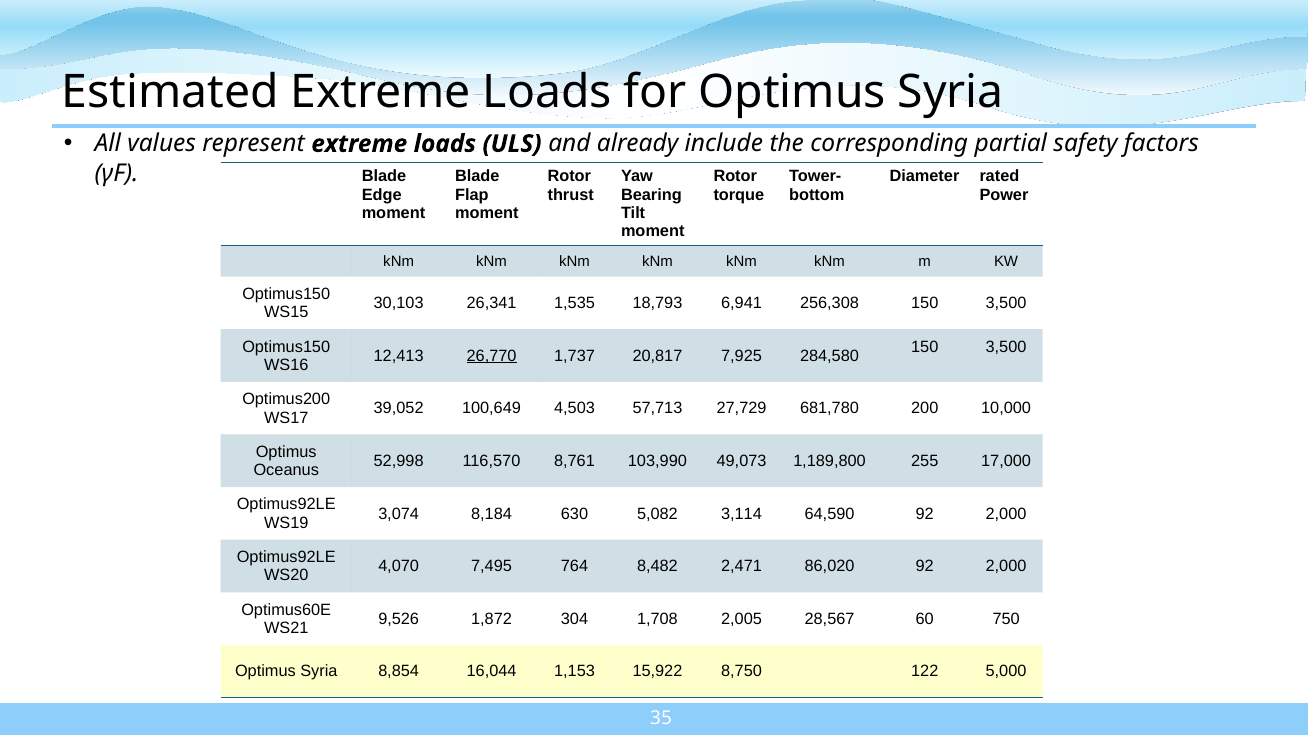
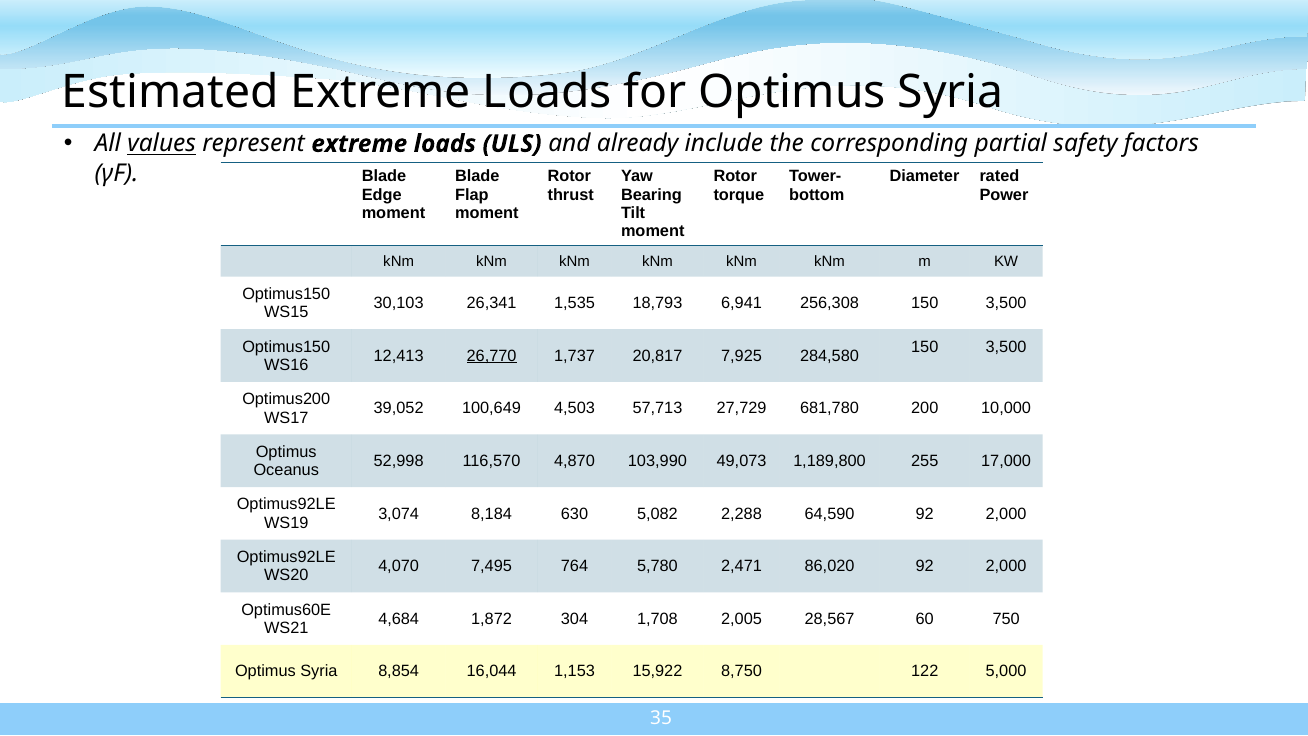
values underline: none -> present
8,761: 8,761 -> 4,870
3,114: 3,114 -> 2,288
8,482: 8,482 -> 5,780
9,526: 9,526 -> 4,684
